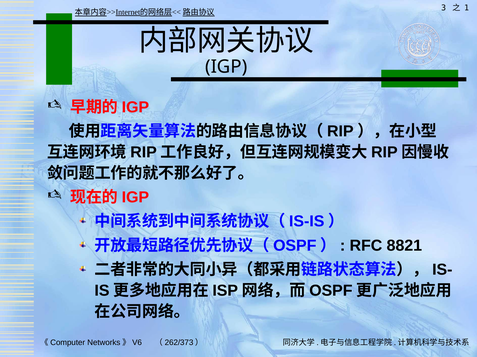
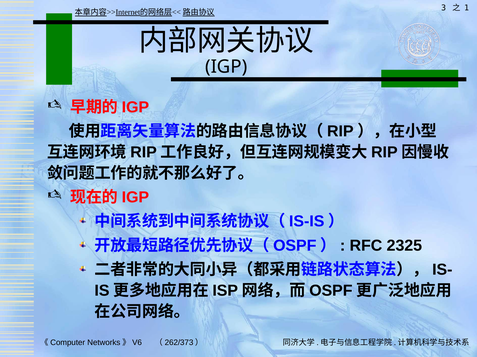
8821: 8821 -> 2325
